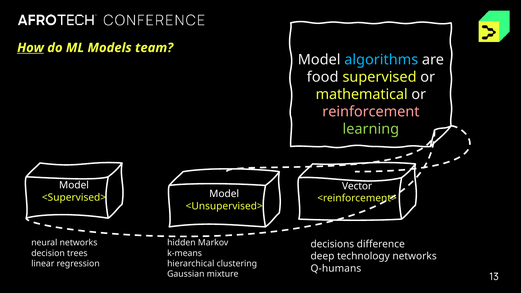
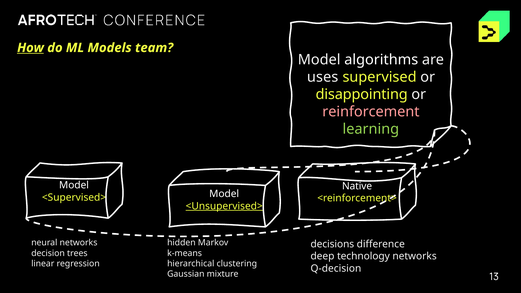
algorithms colour: light blue -> white
food: food -> uses
mathematical: mathematical -> disappointing
Vector: Vector -> Native
<Unsupervised> underline: none -> present
Q-humans: Q-humans -> Q-decision
